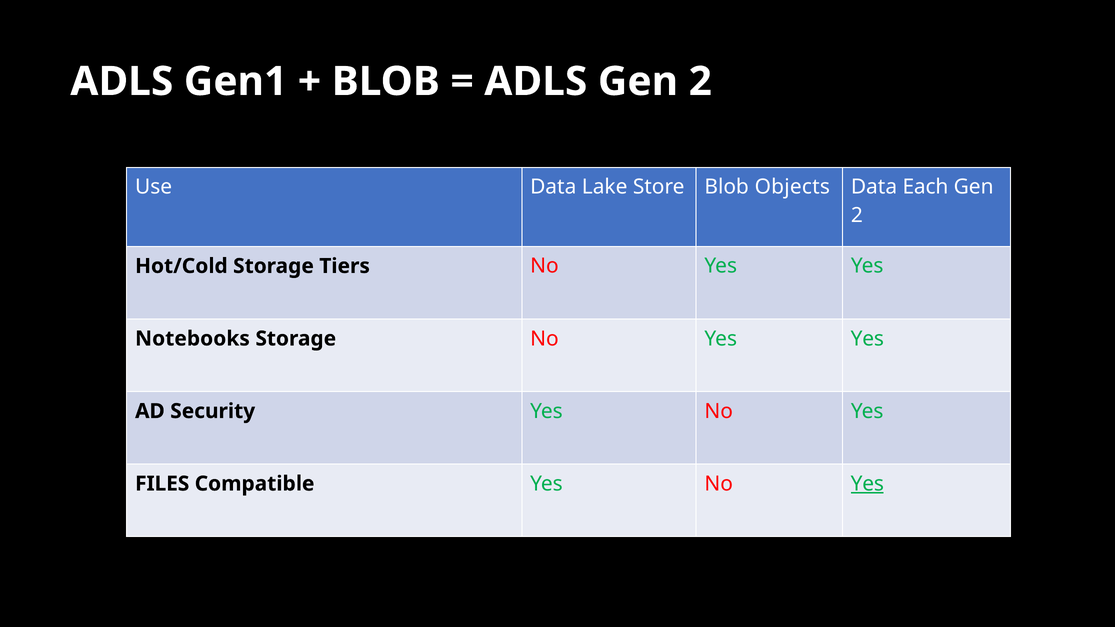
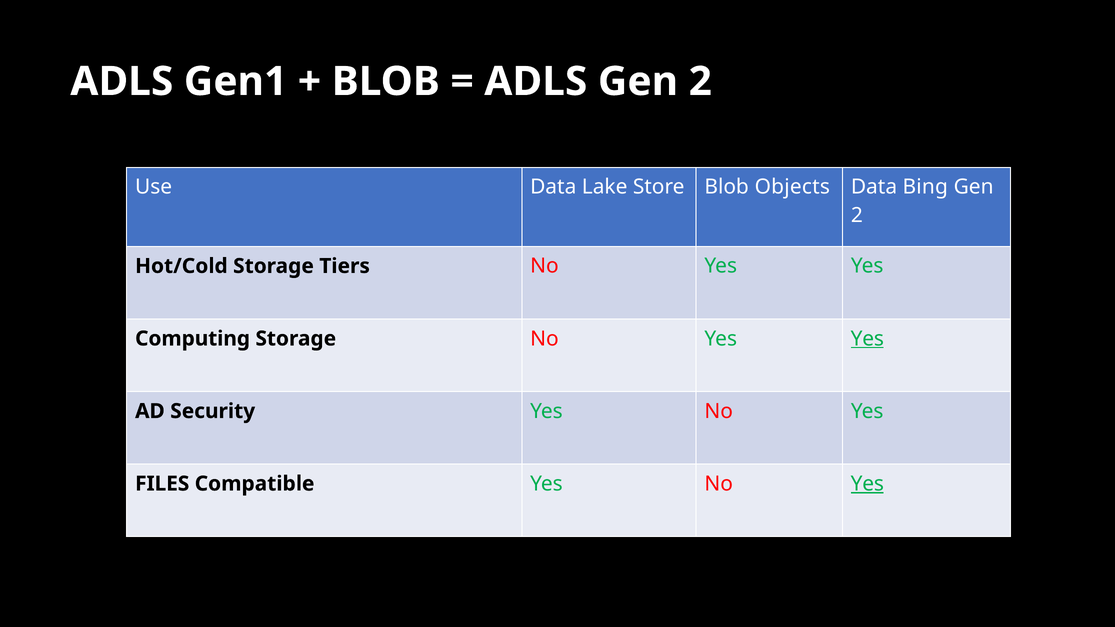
Each: Each -> Bing
Notebooks: Notebooks -> Computing
Yes at (867, 339) underline: none -> present
